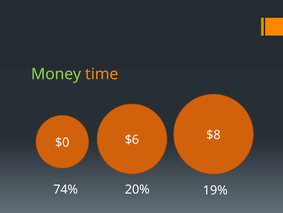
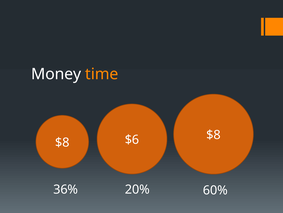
Money colour: light green -> white
$0 at (62, 142): $0 -> $8
74%: 74% -> 36%
19%: 19% -> 60%
